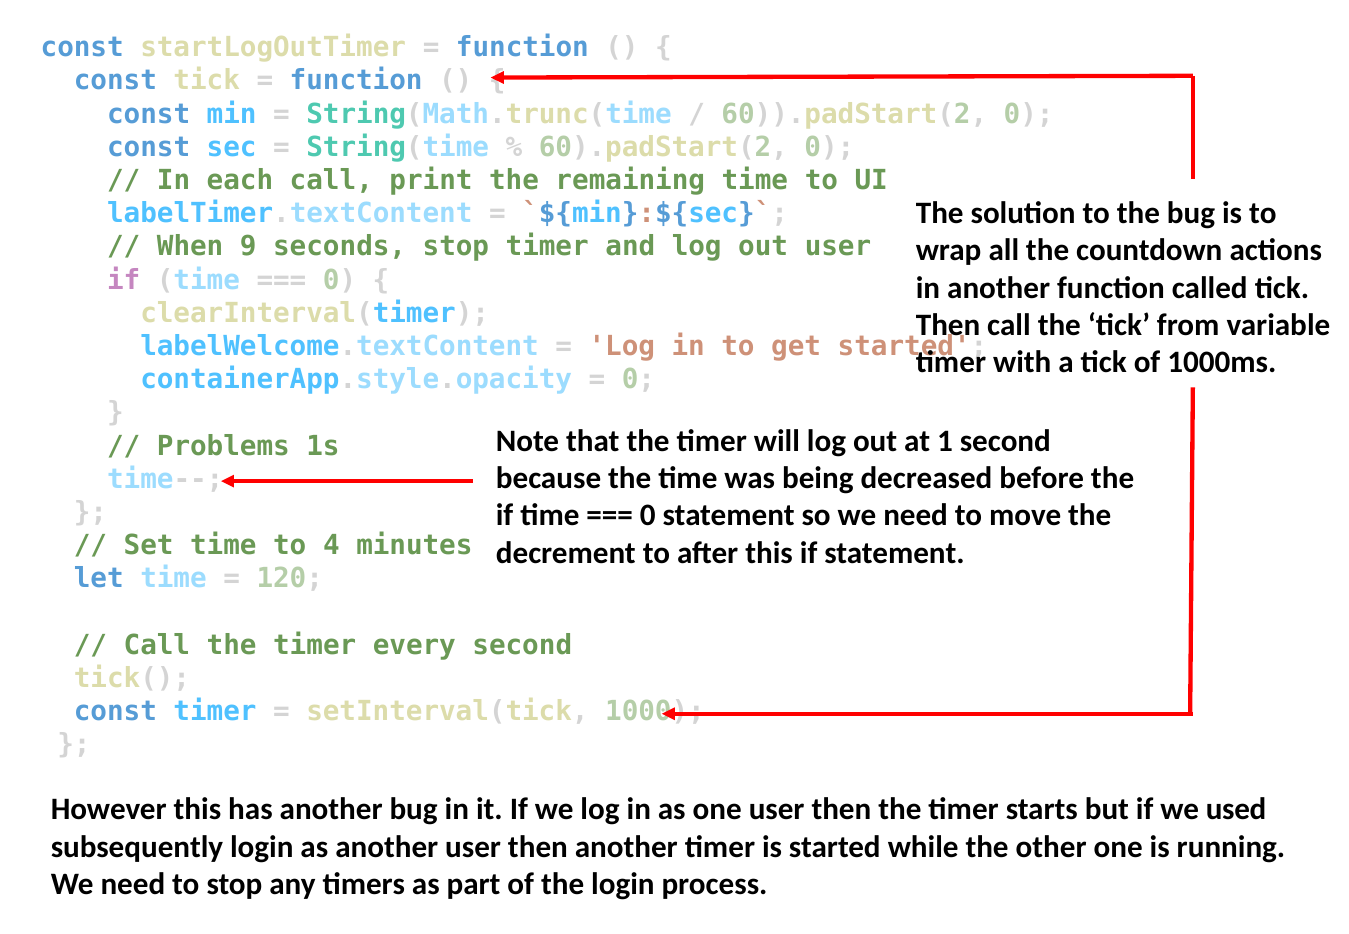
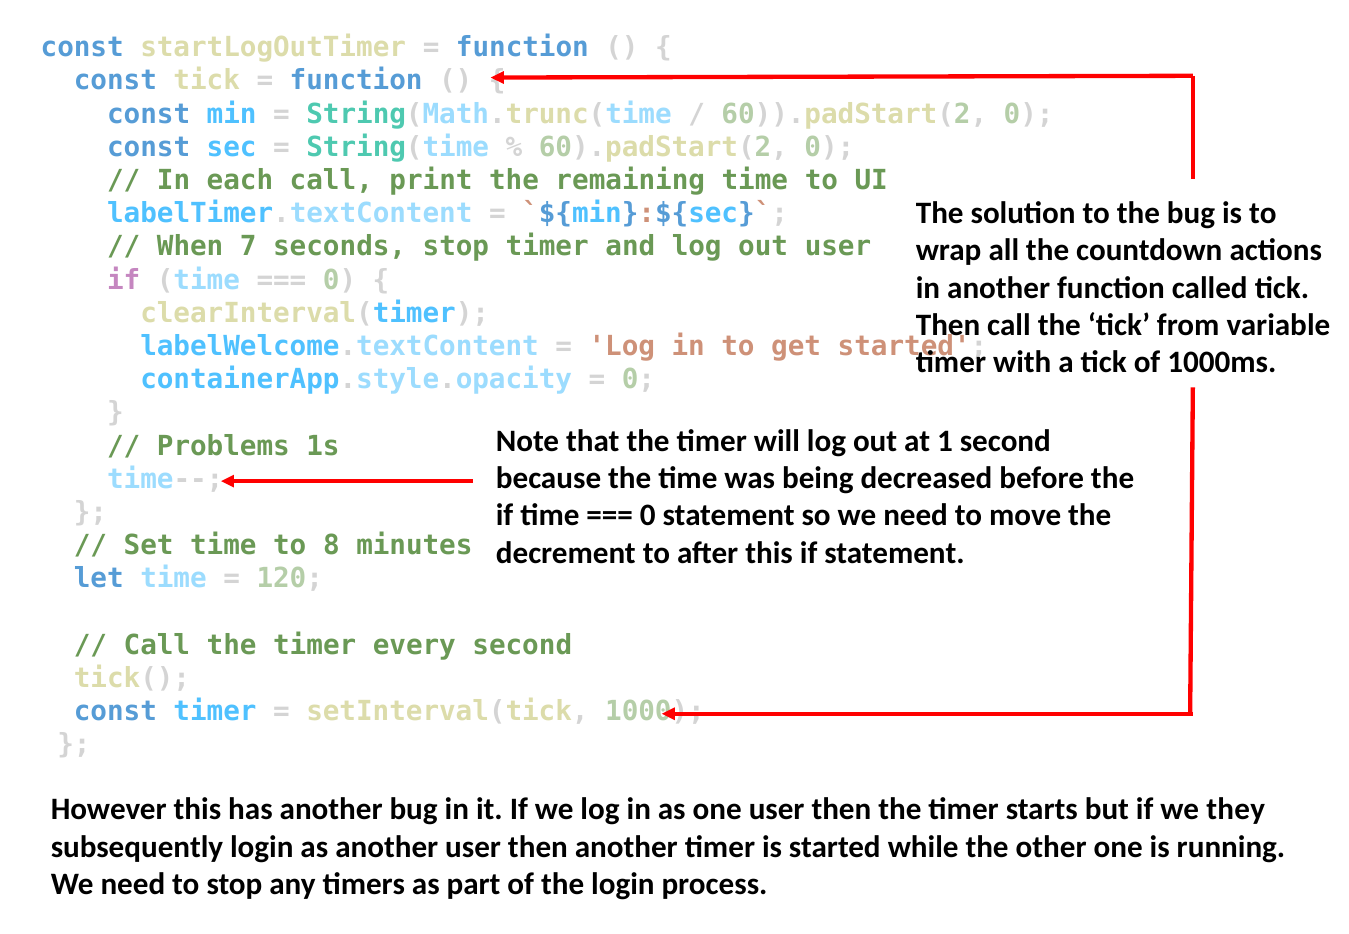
9: 9 -> 7
4: 4 -> 8
used: used -> they
